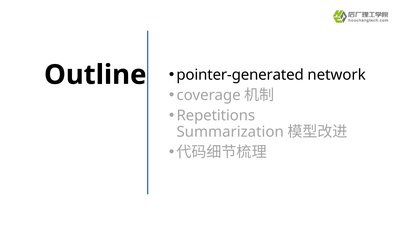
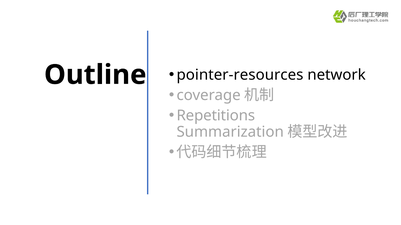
pointer-generated: pointer-generated -> pointer-resources
